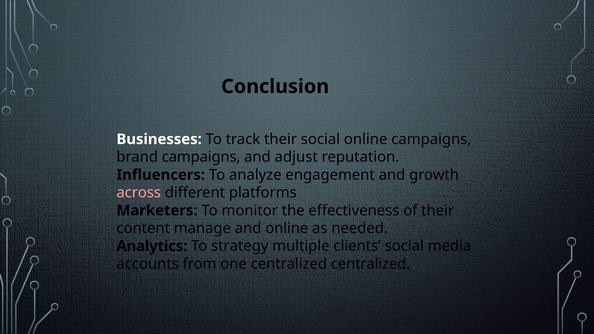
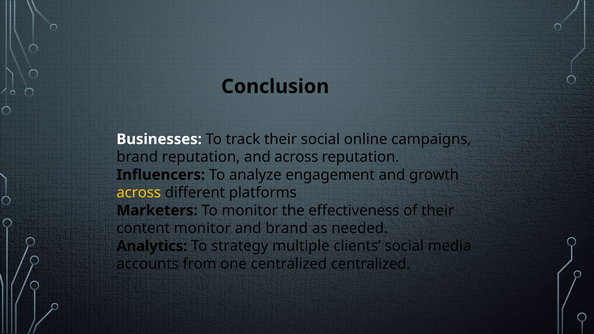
brand campaigns: campaigns -> reputation
and adjust: adjust -> across
across at (139, 193) colour: pink -> yellow
content manage: manage -> monitor
and online: online -> brand
